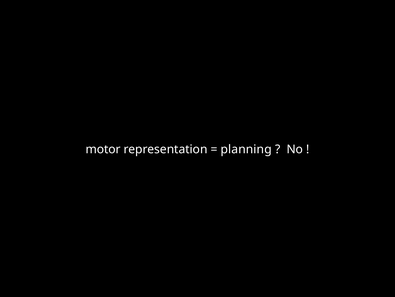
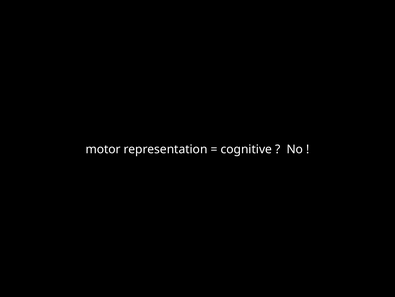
planning: planning -> cognitive
